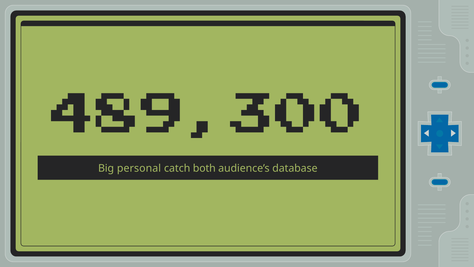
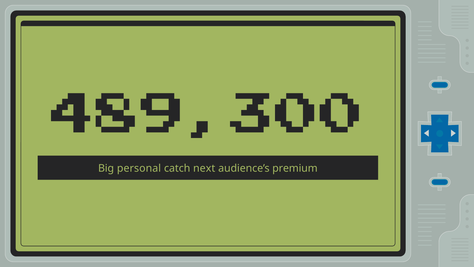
both: both -> next
database: database -> premium
